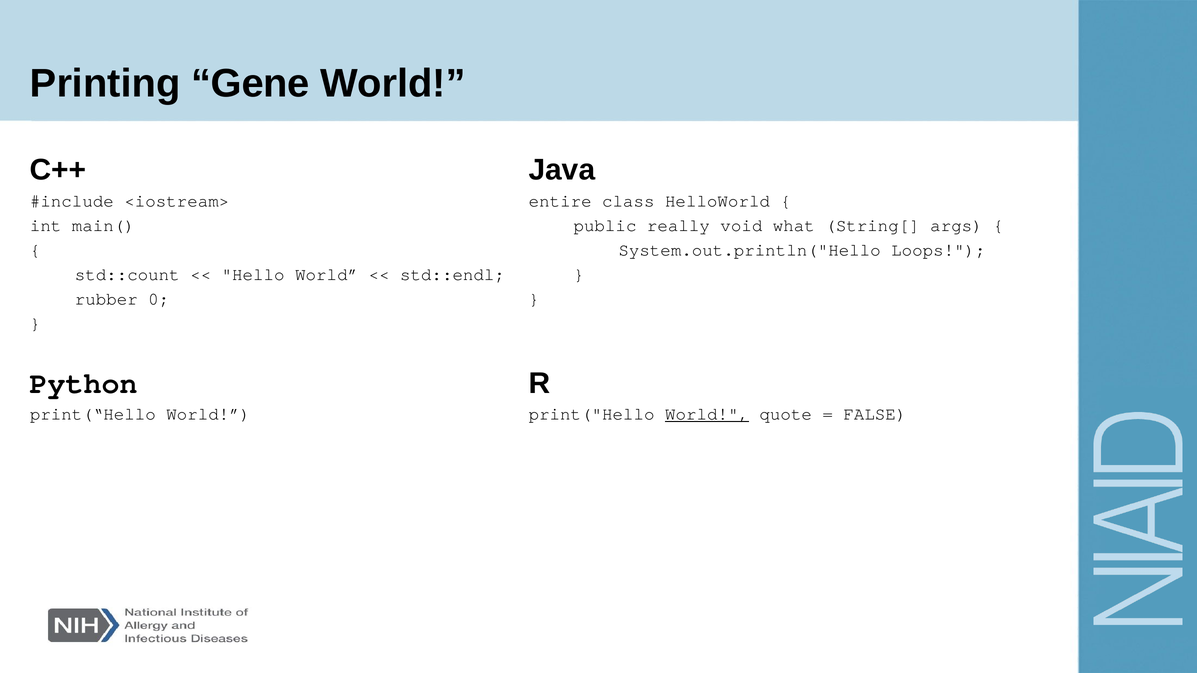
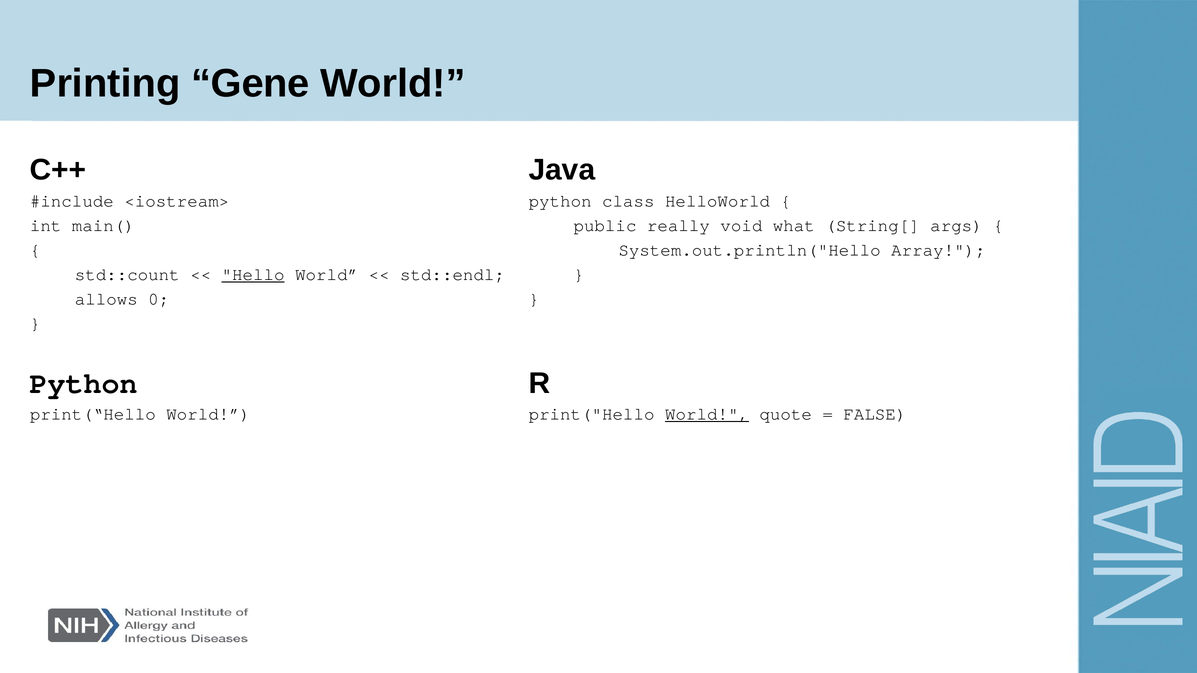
entire at (560, 201): entire -> python
Loops: Loops -> Array
Hello underline: none -> present
rubber: rubber -> allows
